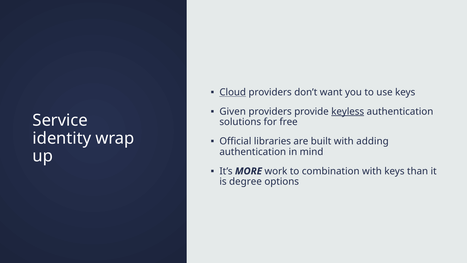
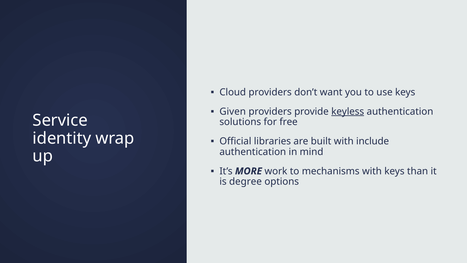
Cloud underline: present -> none
adding: adding -> include
combination: combination -> mechanisms
